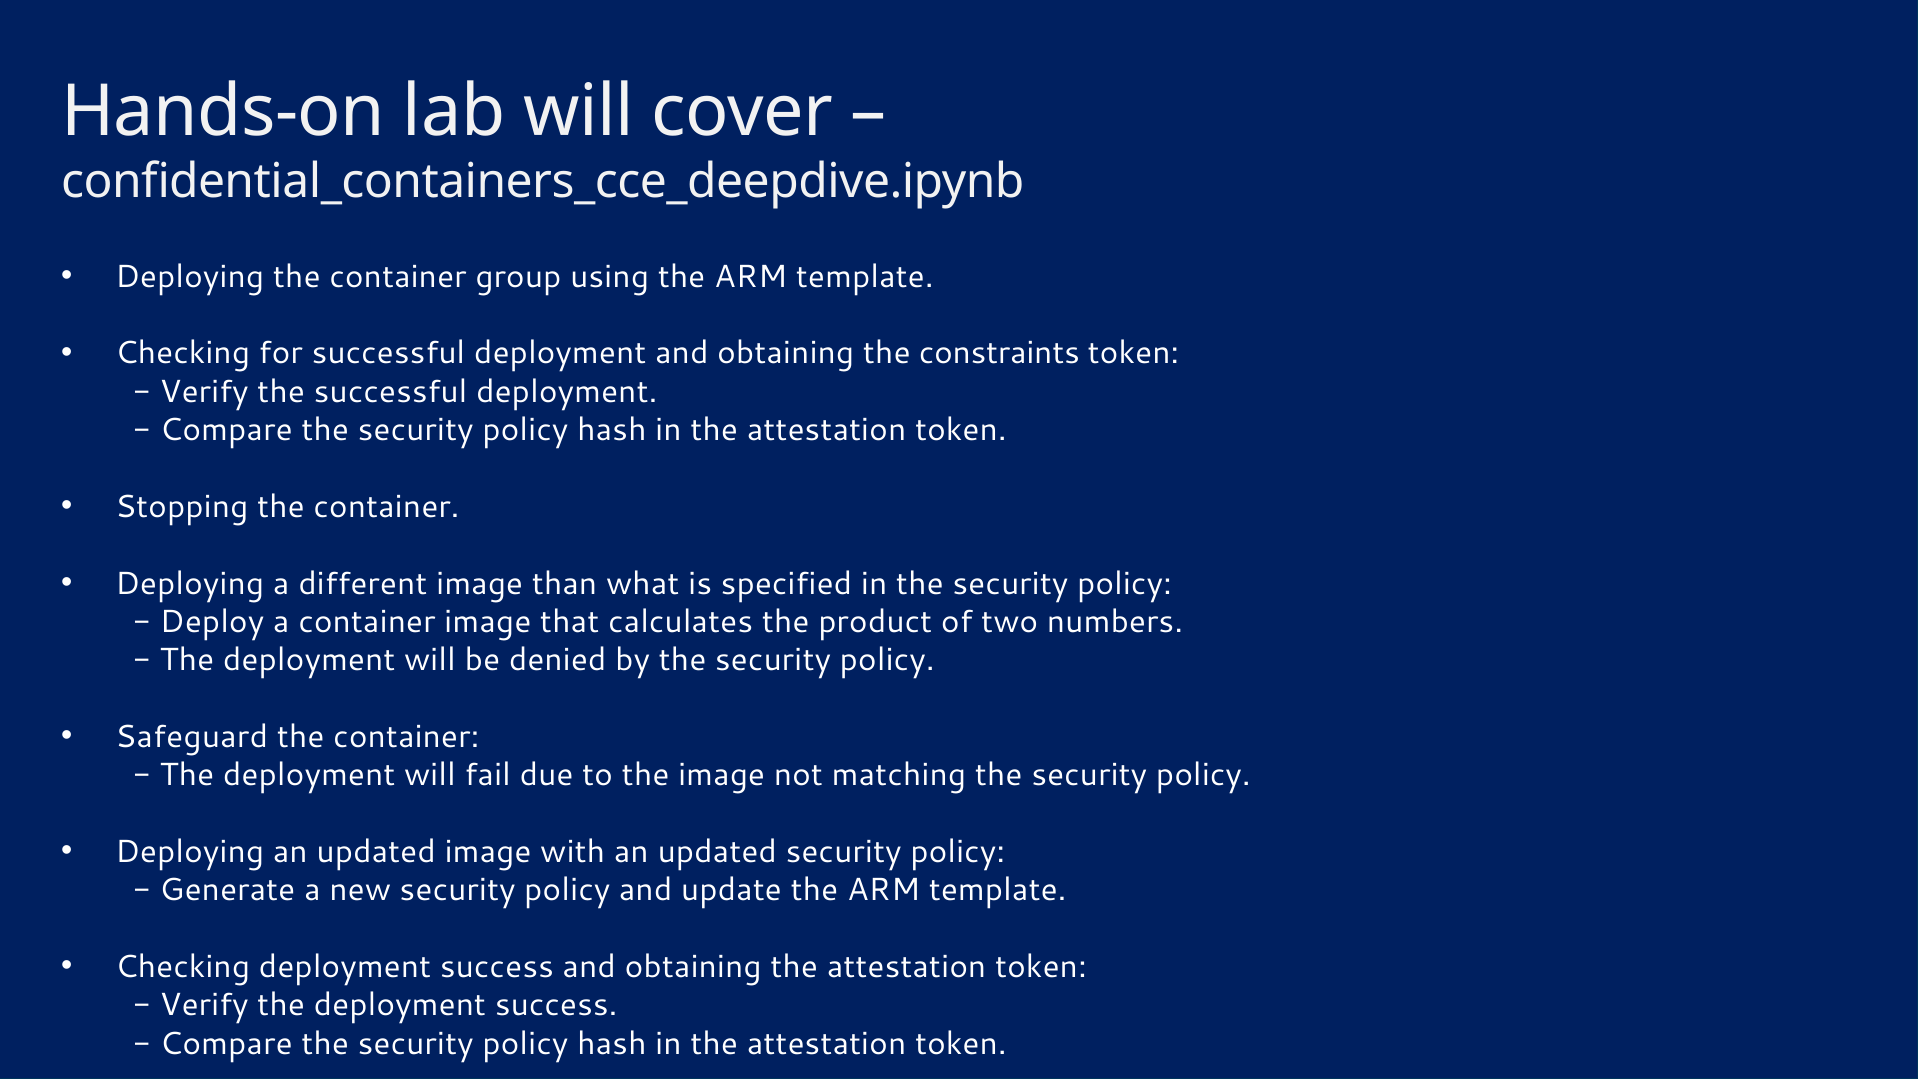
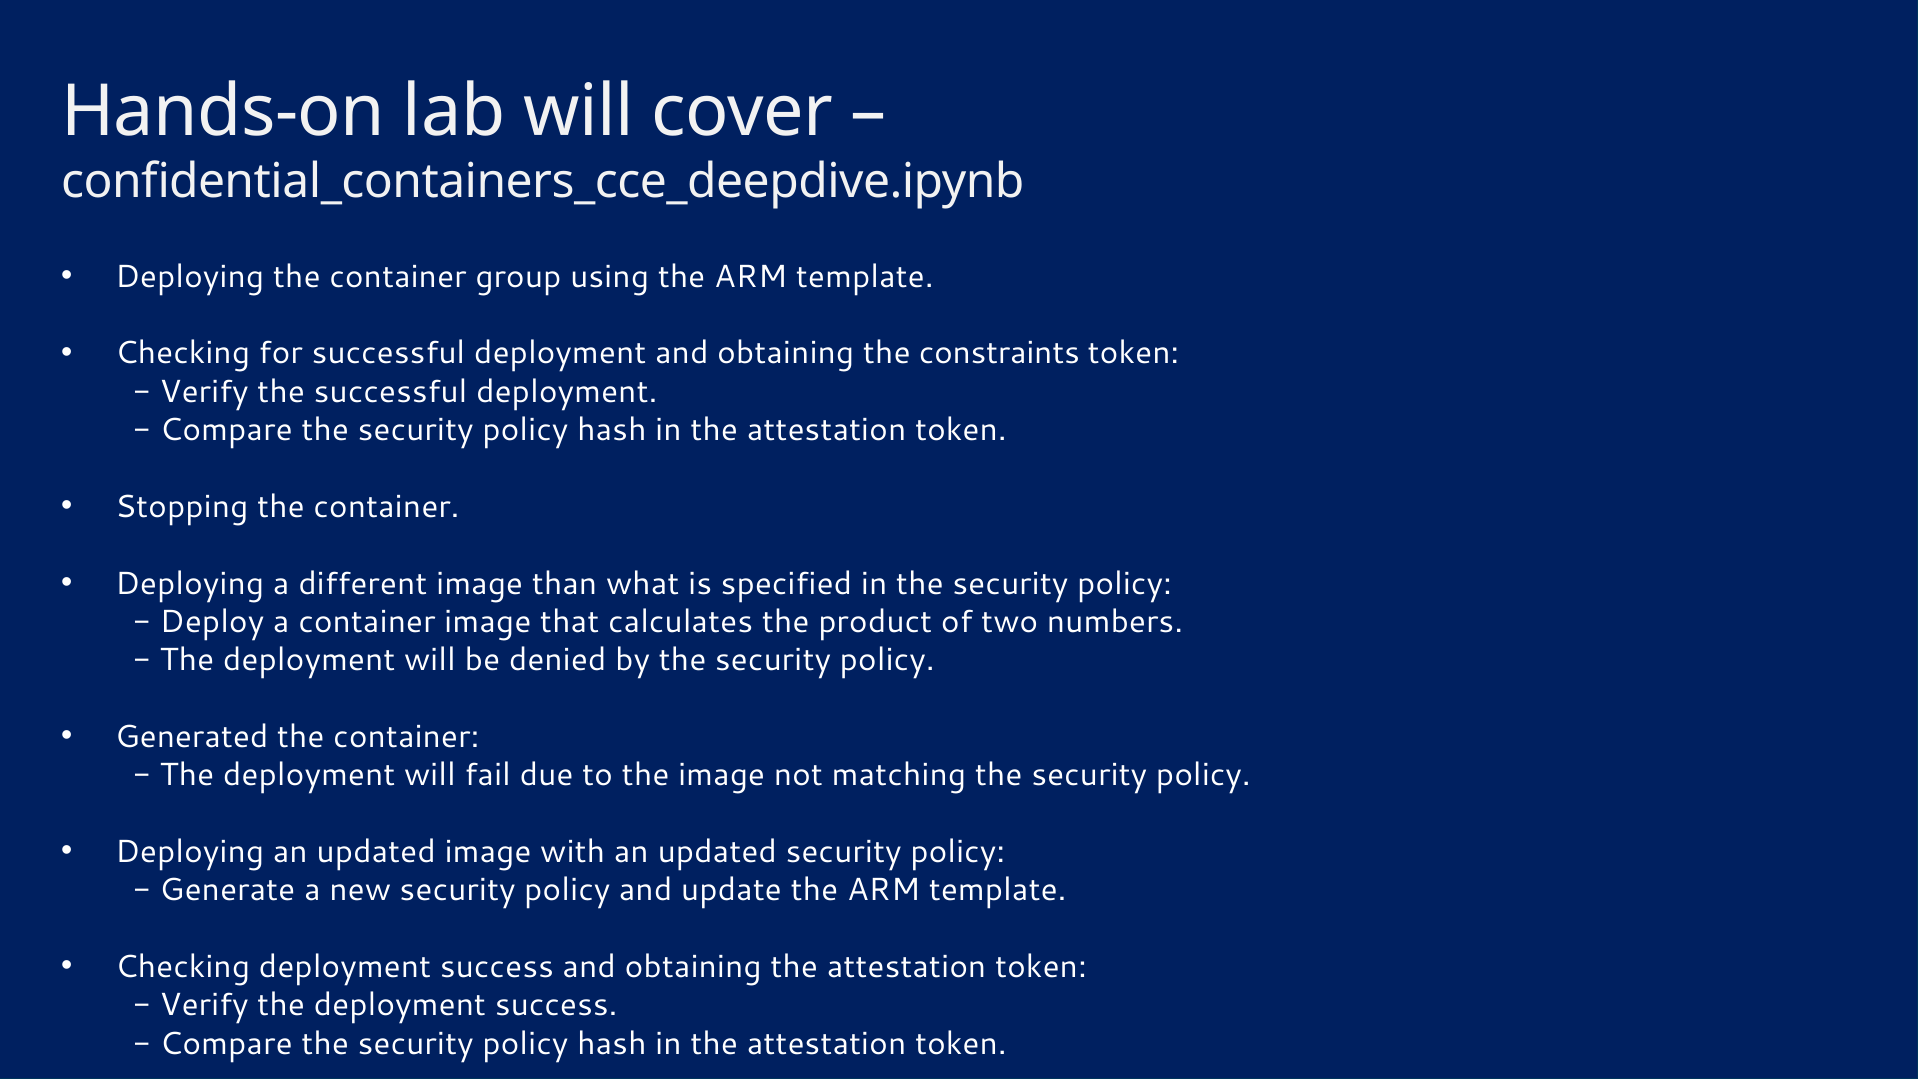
Safeguard: Safeguard -> Generated
